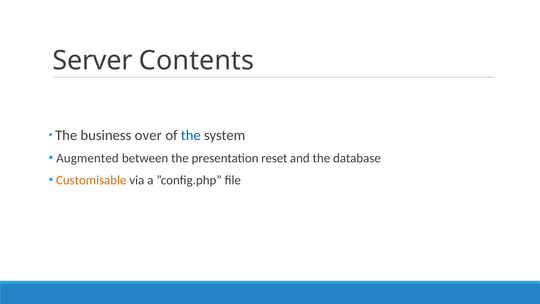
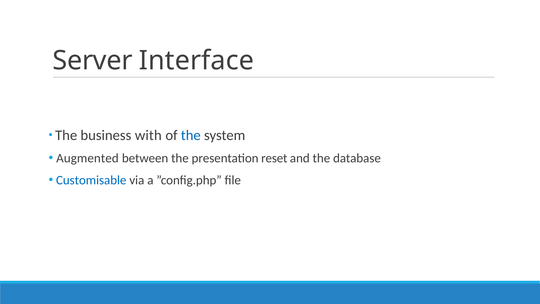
Contents: Contents -> Interface
over: over -> with
Customisable colour: orange -> blue
